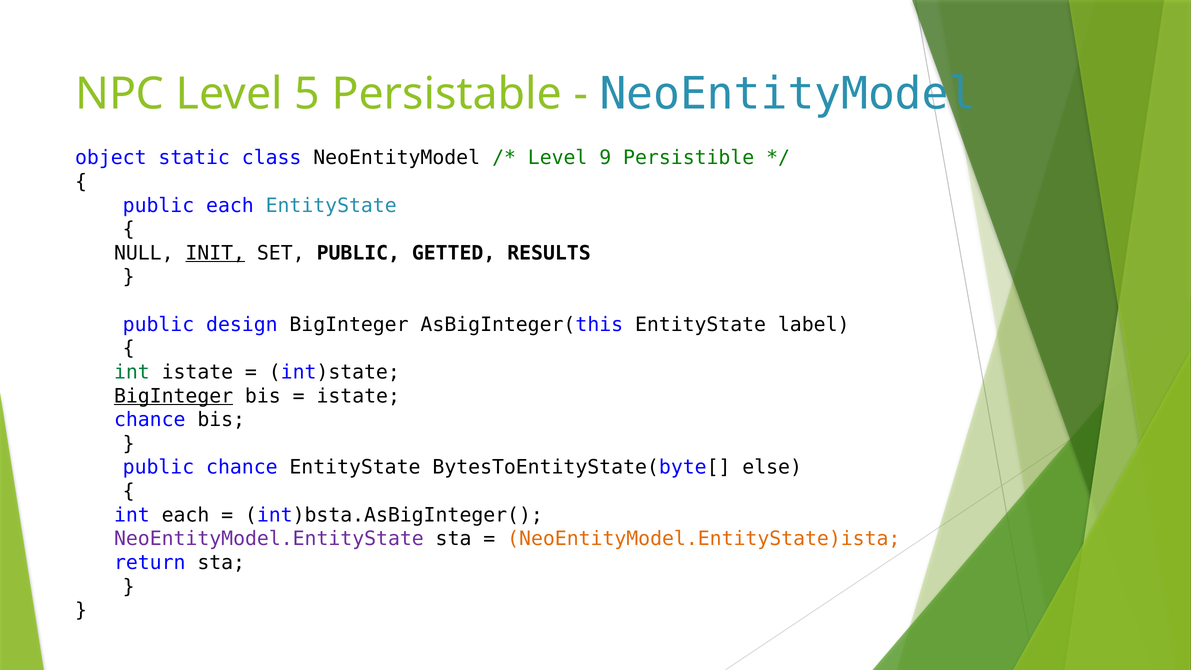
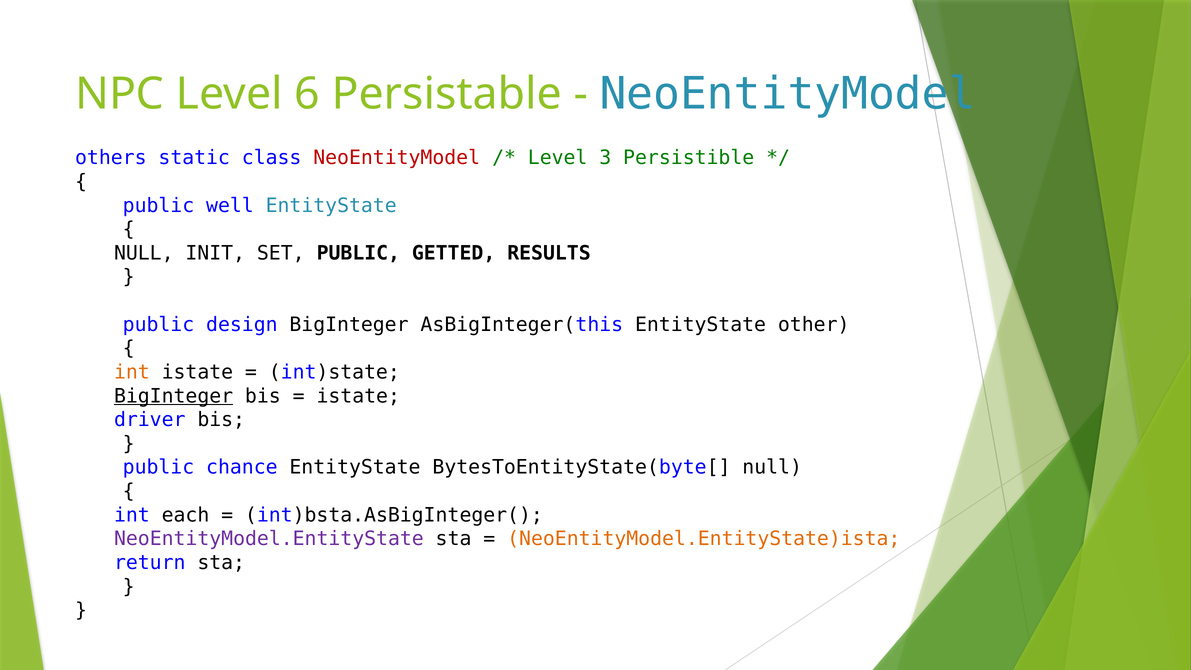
5: 5 -> 6
object: object -> others
NeoEntityModel at (397, 158) colour: black -> red
9: 9 -> 3
public each: each -> well
INIT underline: present -> none
label: label -> other
int at (132, 372) colour: green -> orange
chance at (150, 420): chance -> driver
BytesToEntityState(byte[ else: else -> null
